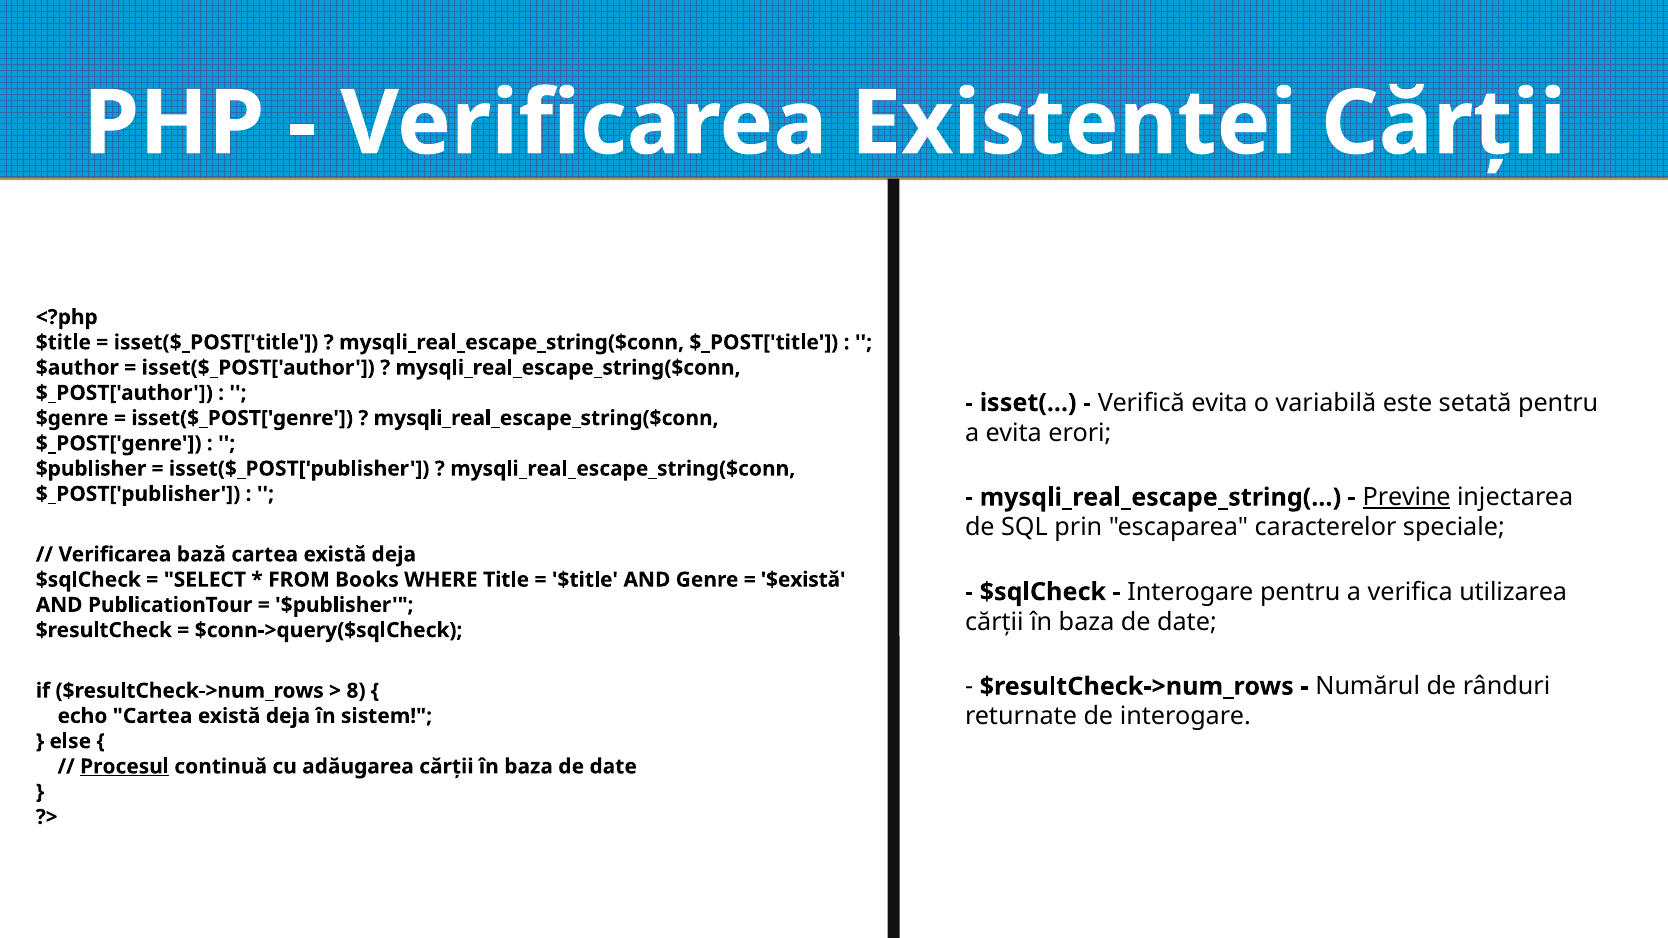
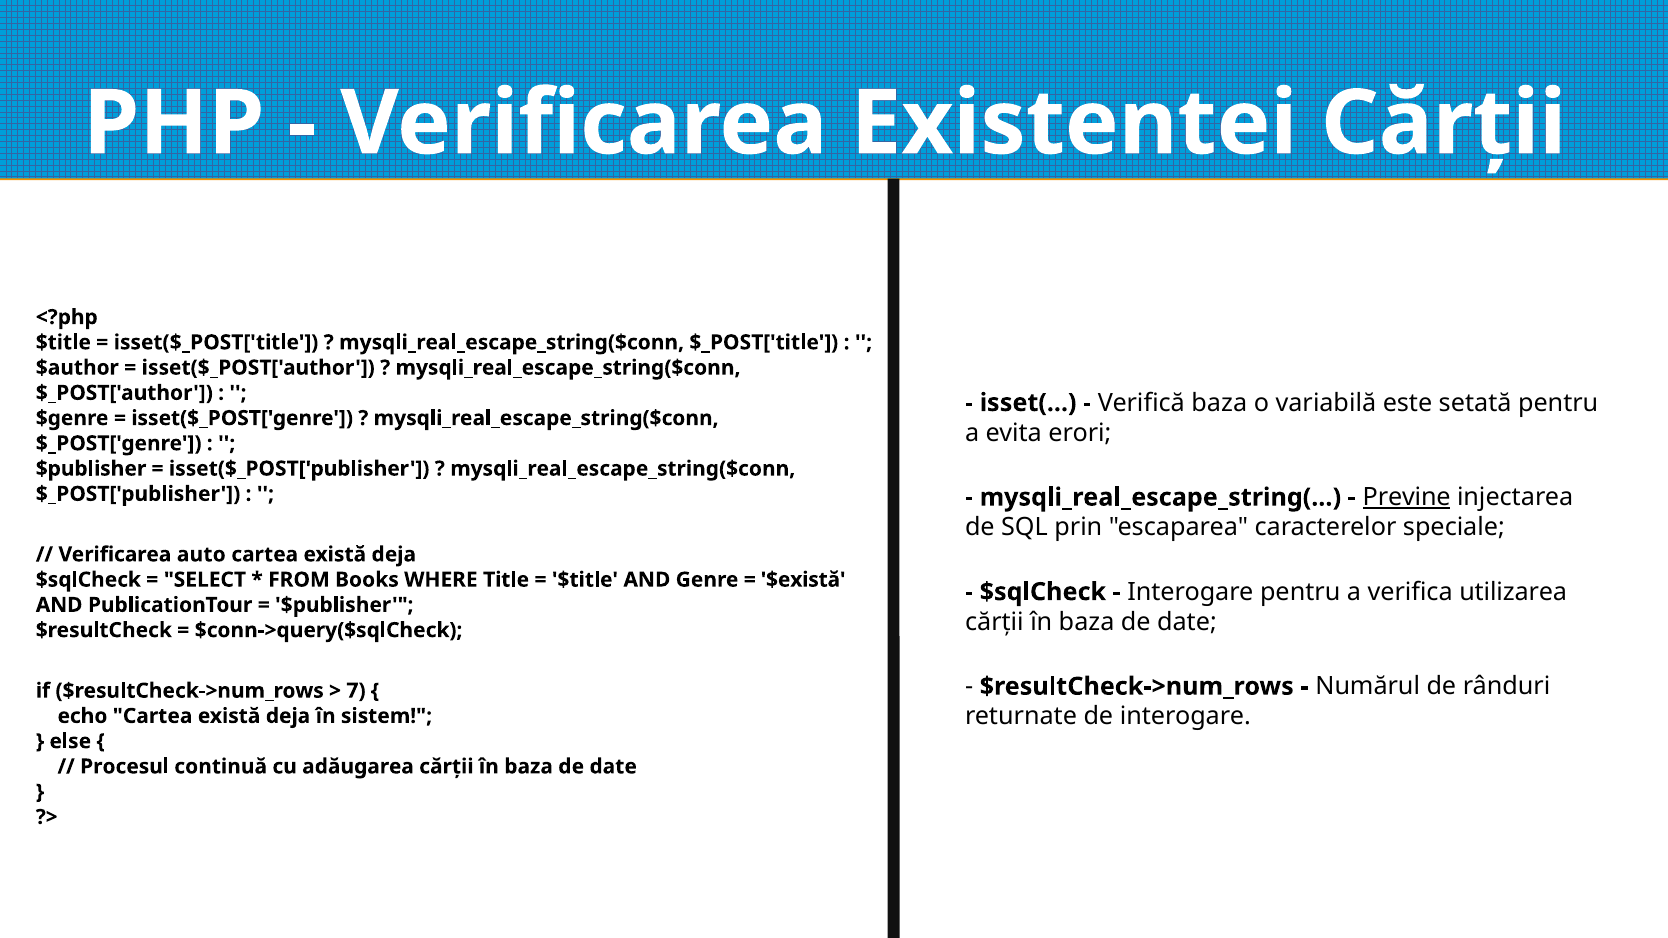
Verifică evita: evita -> baza
bază: bază -> auto
8: 8 -> 7
Procesul underline: present -> none
